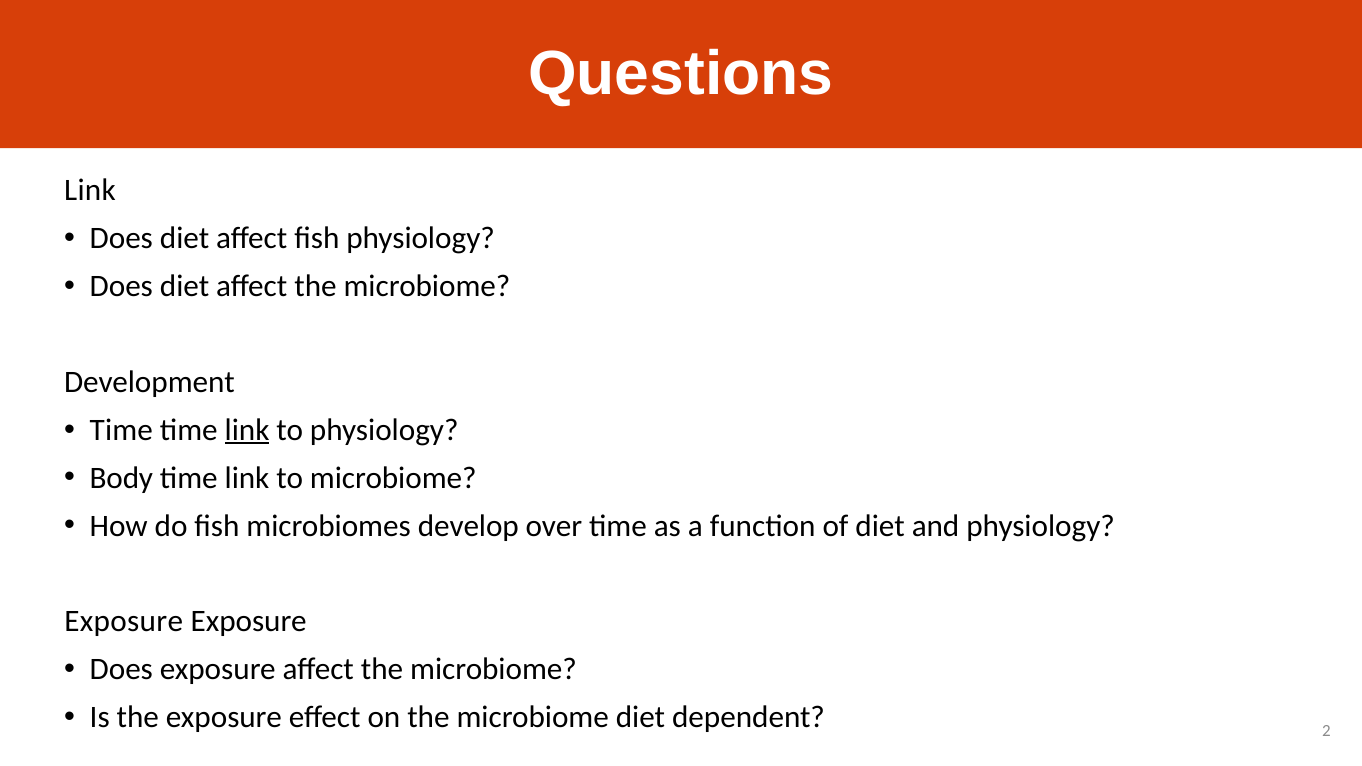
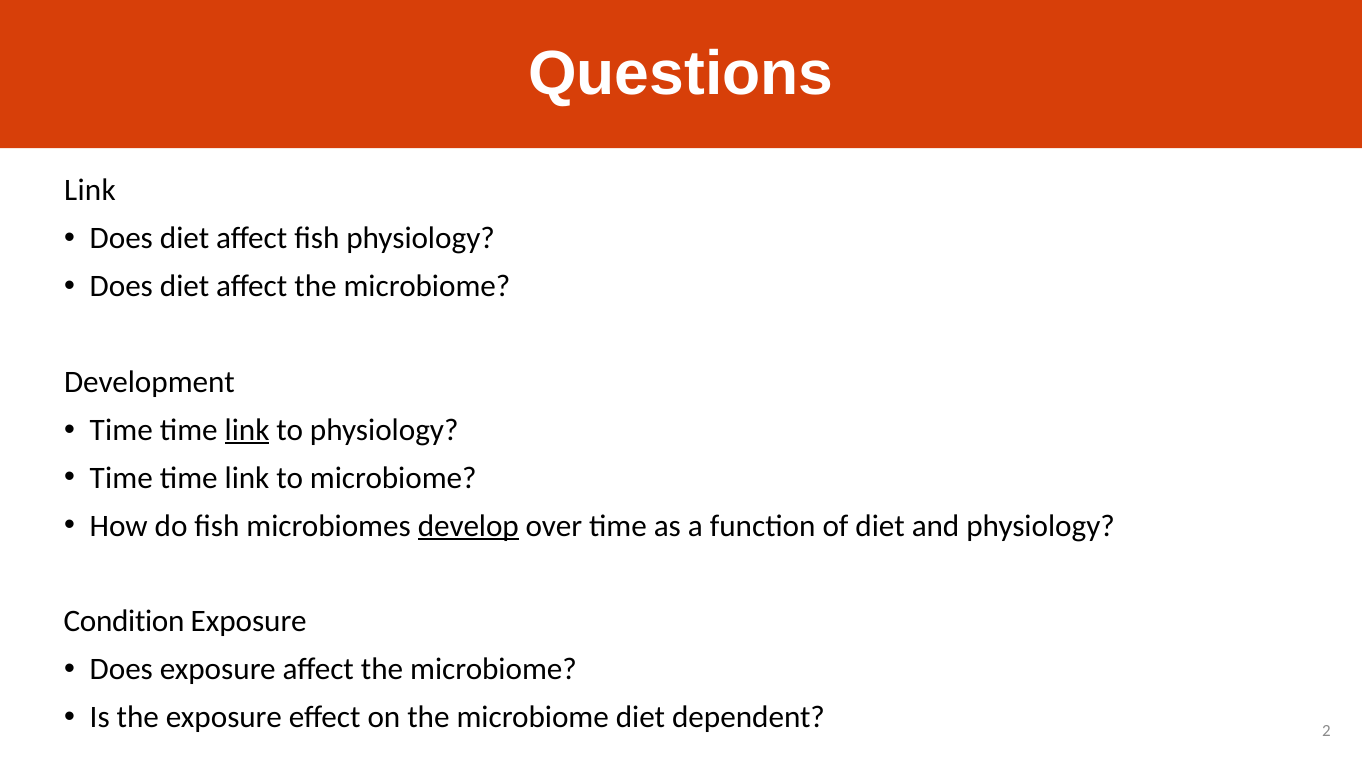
Body at (121, 478): Body -> Time
develop underline: none -> present
Exposure at (124, 622): Exposure -> Condition
